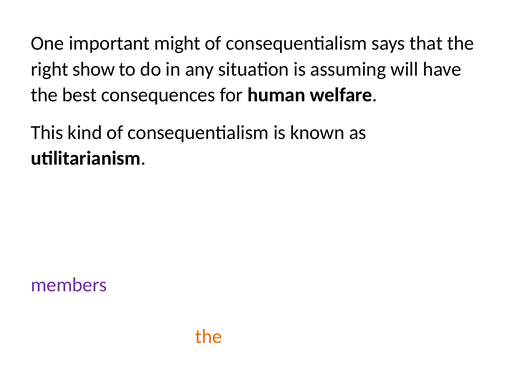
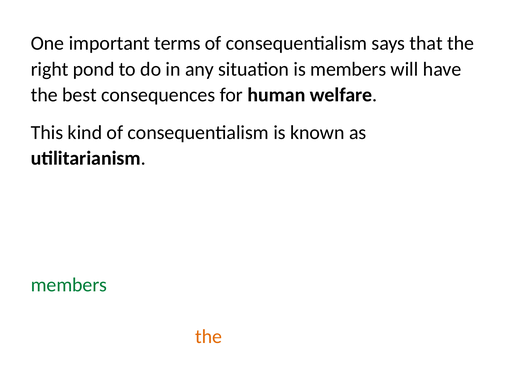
might: might -> terms
show: show -> pond
is assuming: assuming -> members
members at (69, 285) colour: purple -> green
